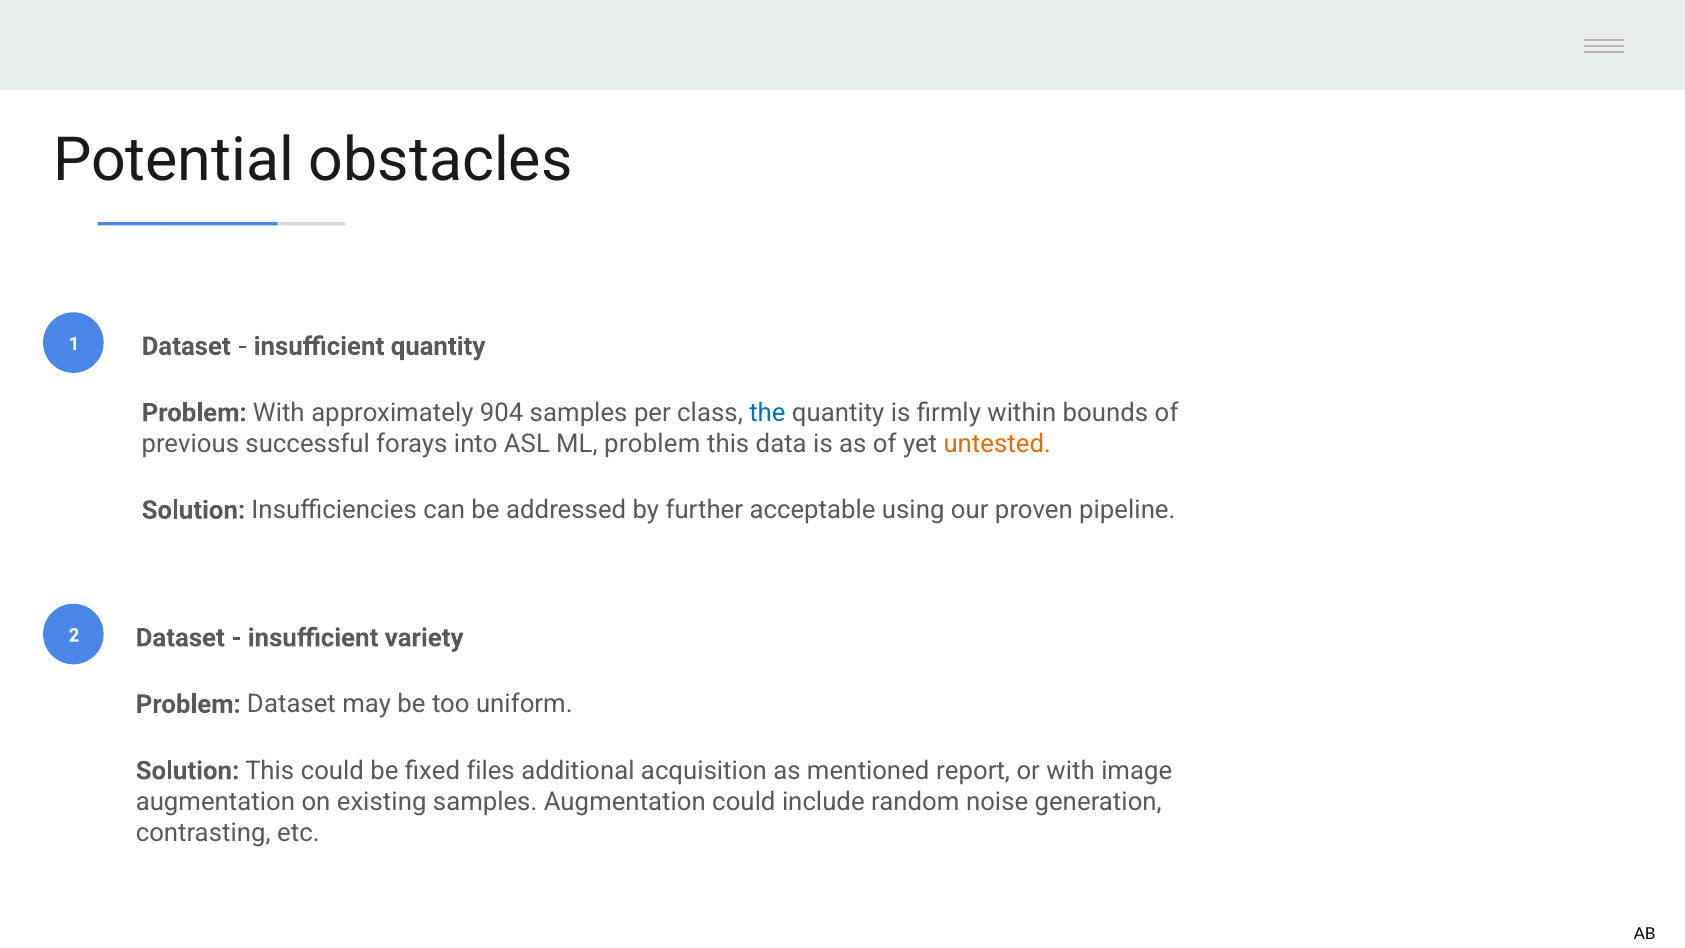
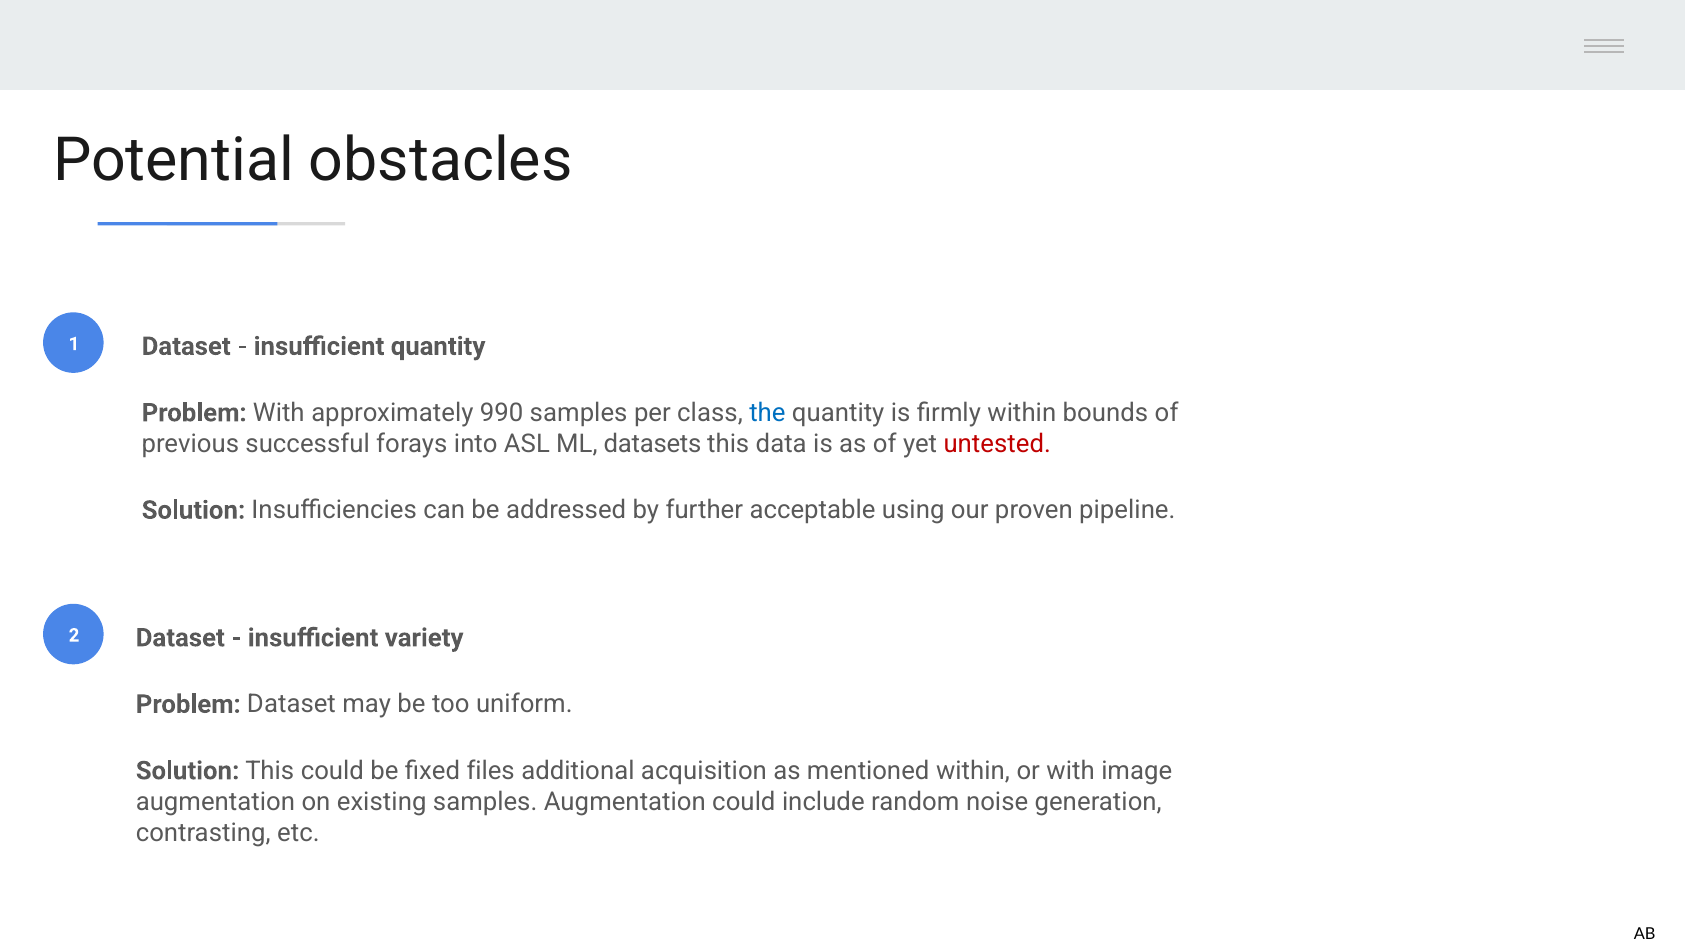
904: 904 -> 990
ML problem: problem -> datasets
untested colour: orange -> red
mentioned report: report -> within
